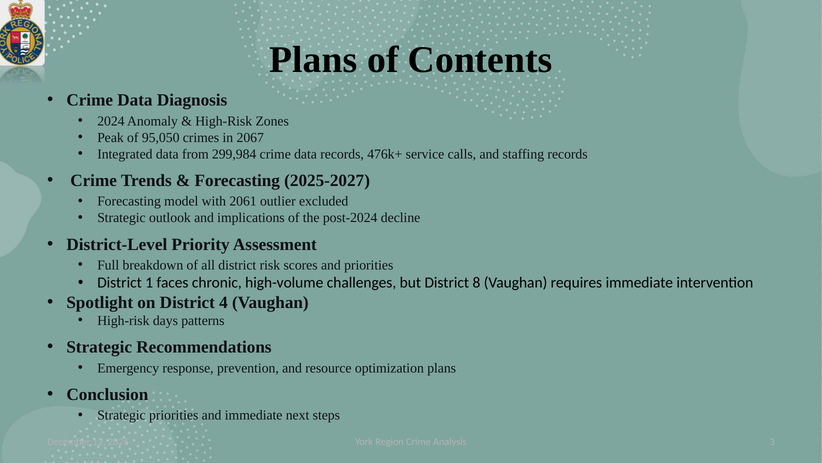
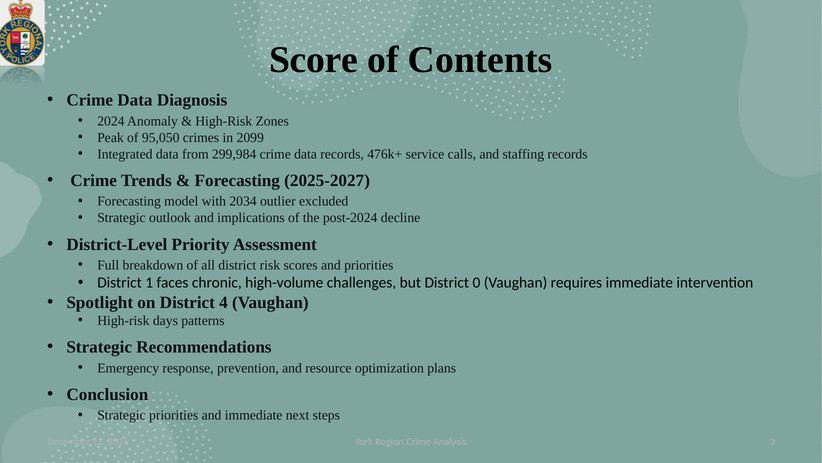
Plans at (313, 60): Plans -> Score
2067: 2067 -> 2099
2061: 2061 -> 2034
8: 8 -> 0
